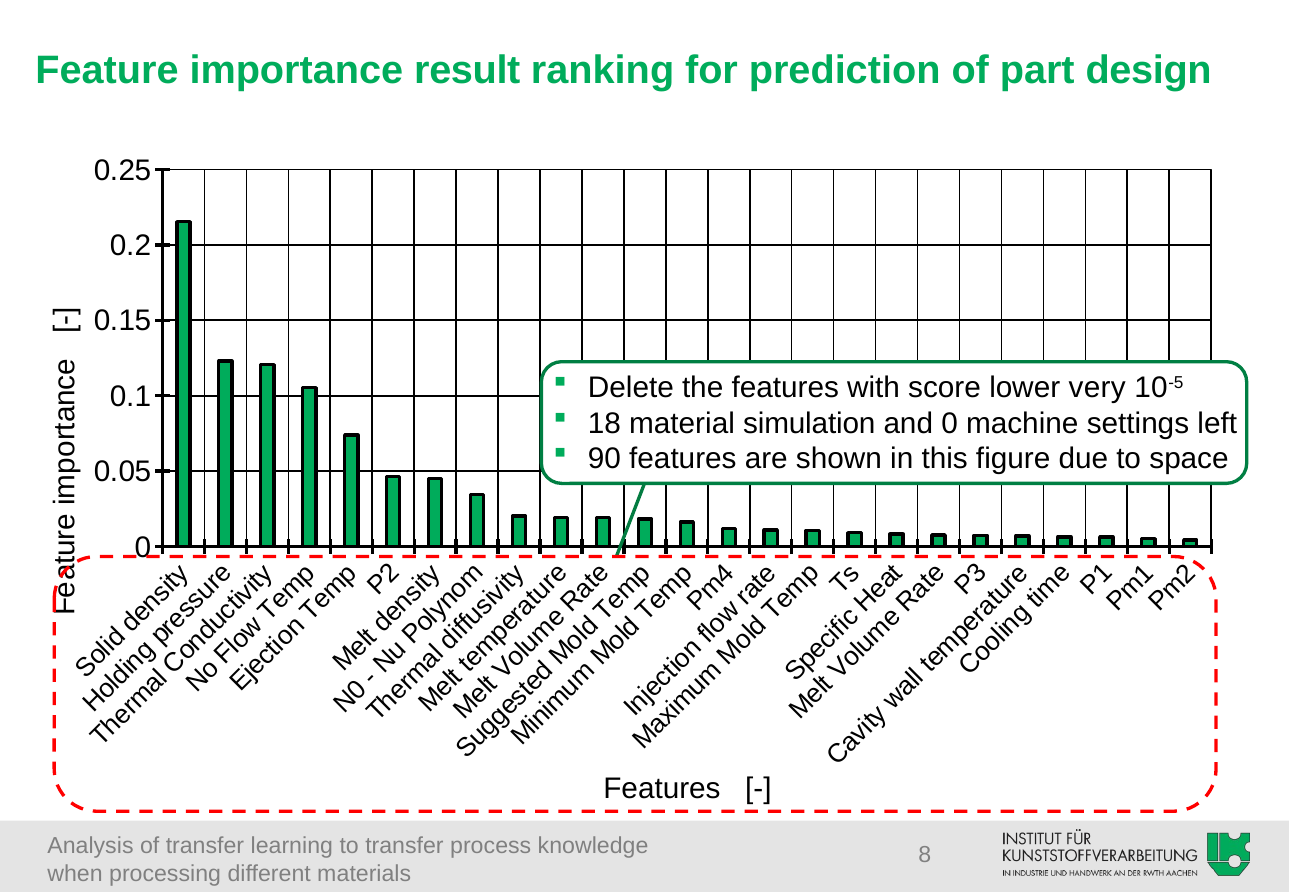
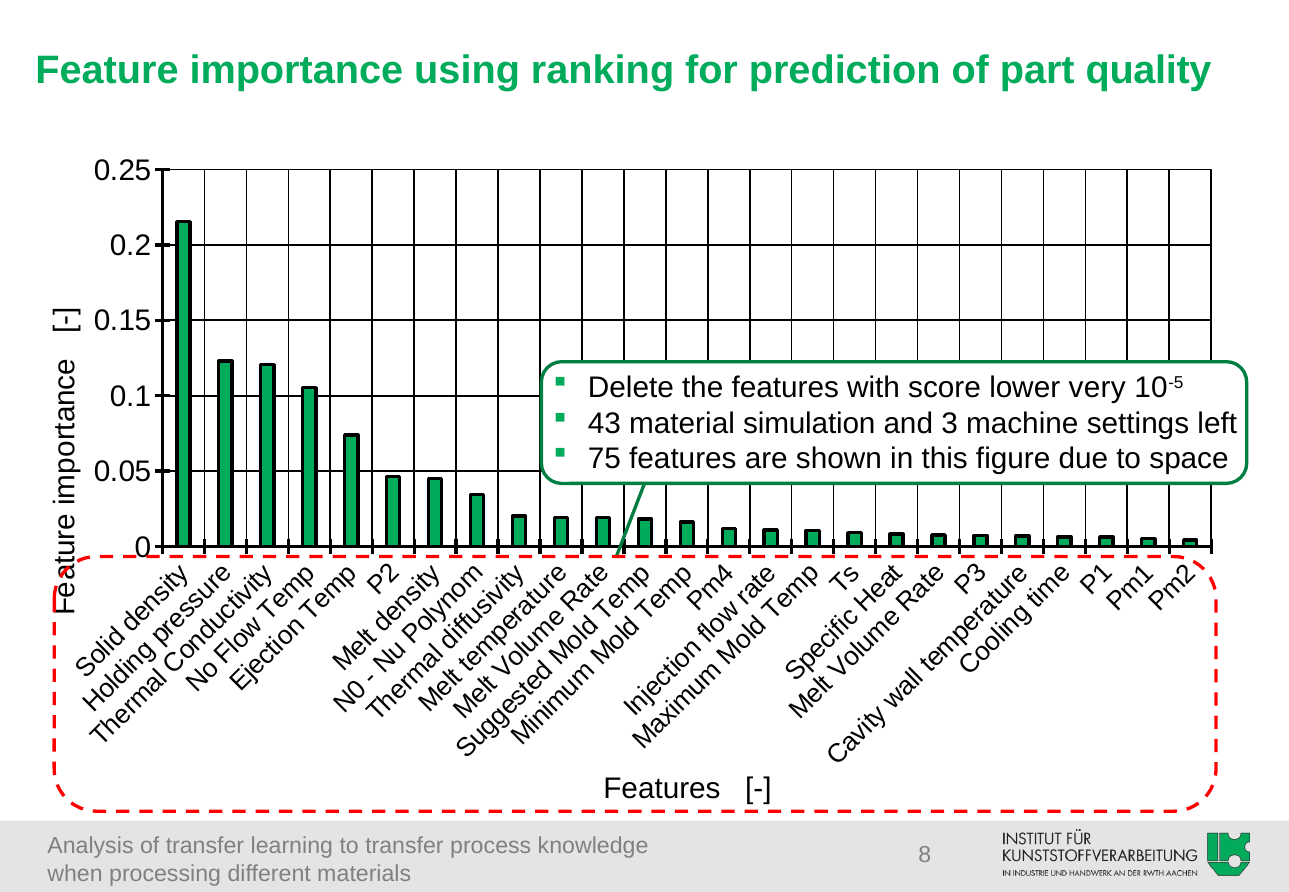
result: result -> using
design: design -> quality
18: 18 -> 43
and 0: 0 -> 3
90: 90 -> 75
